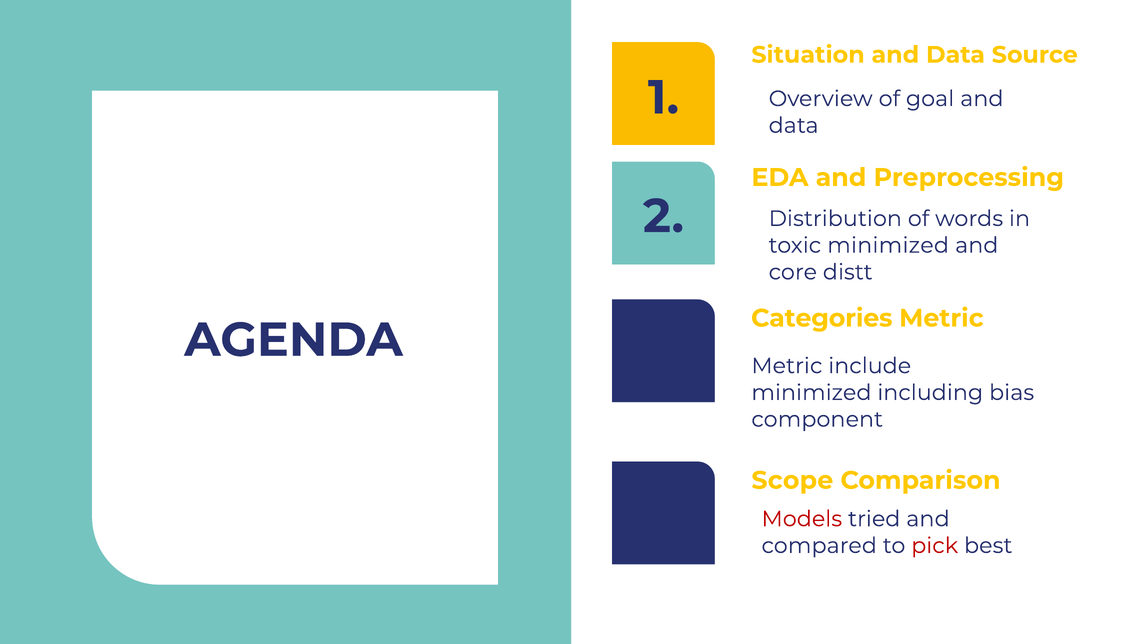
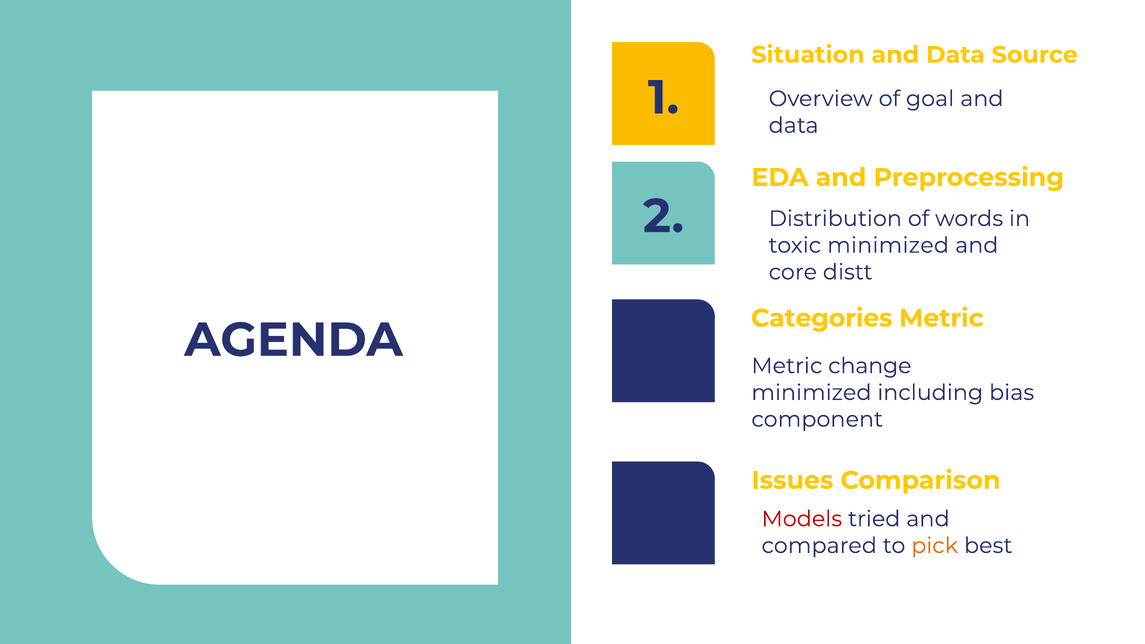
include: include -> change
Scope: Scope -> Issues
pick colour: red -> orange
